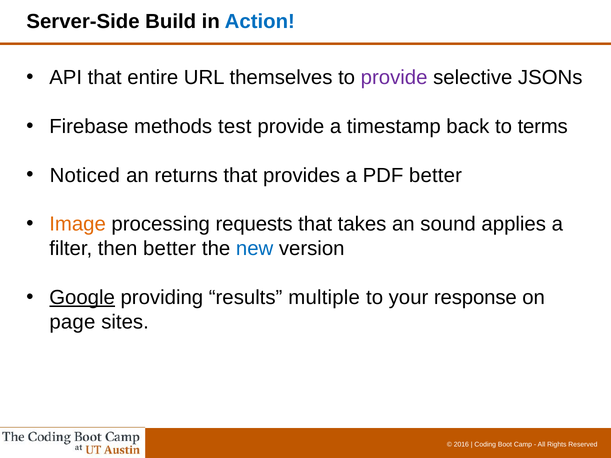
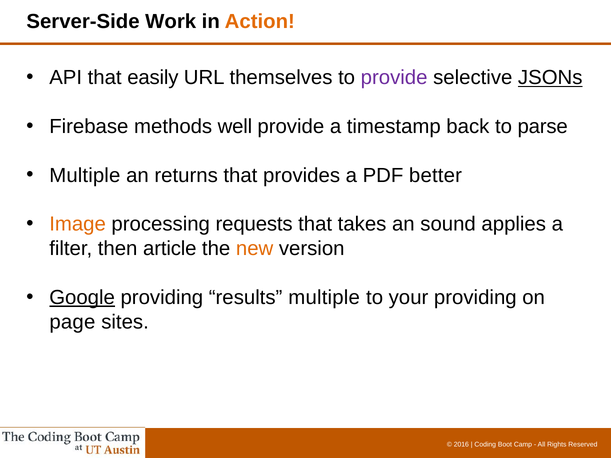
Build: Build -> Work
Action colour: blue -> orange
entire: entire -> easily
JSONs underline: none -> present
test: test -> well
terms: terms -> parse
Noticed at (85, 175): Noticed -> Multiple
then better: better -> article
new colour: blue -> orange
your response: response -> providing
